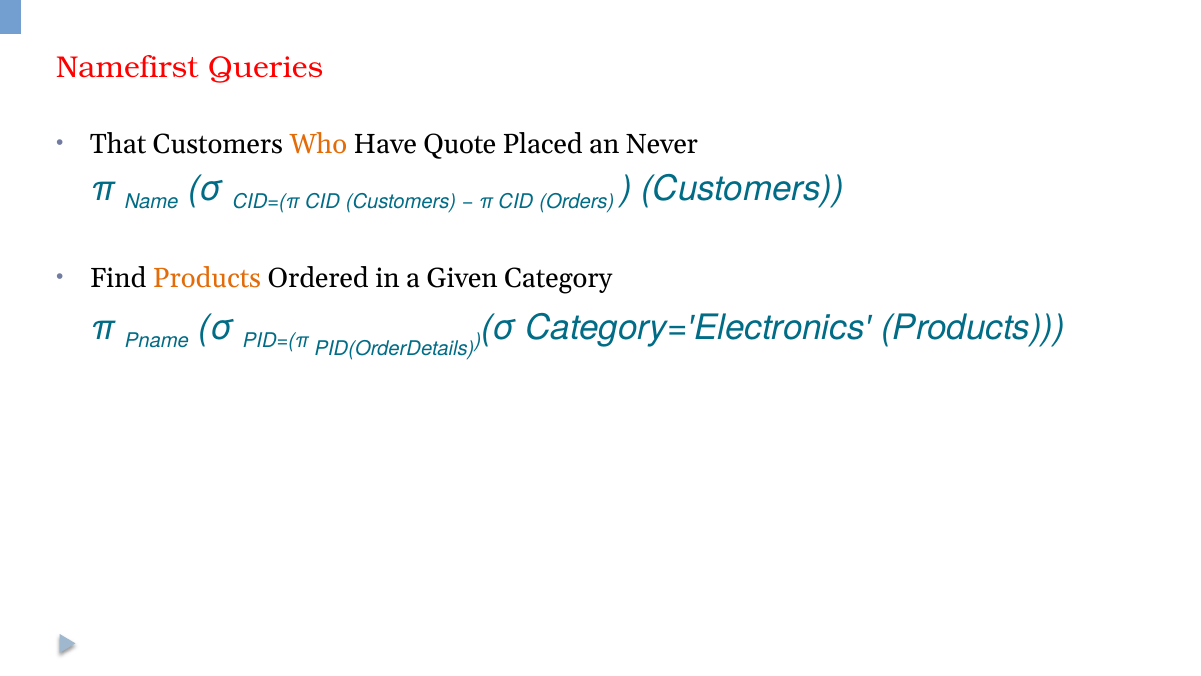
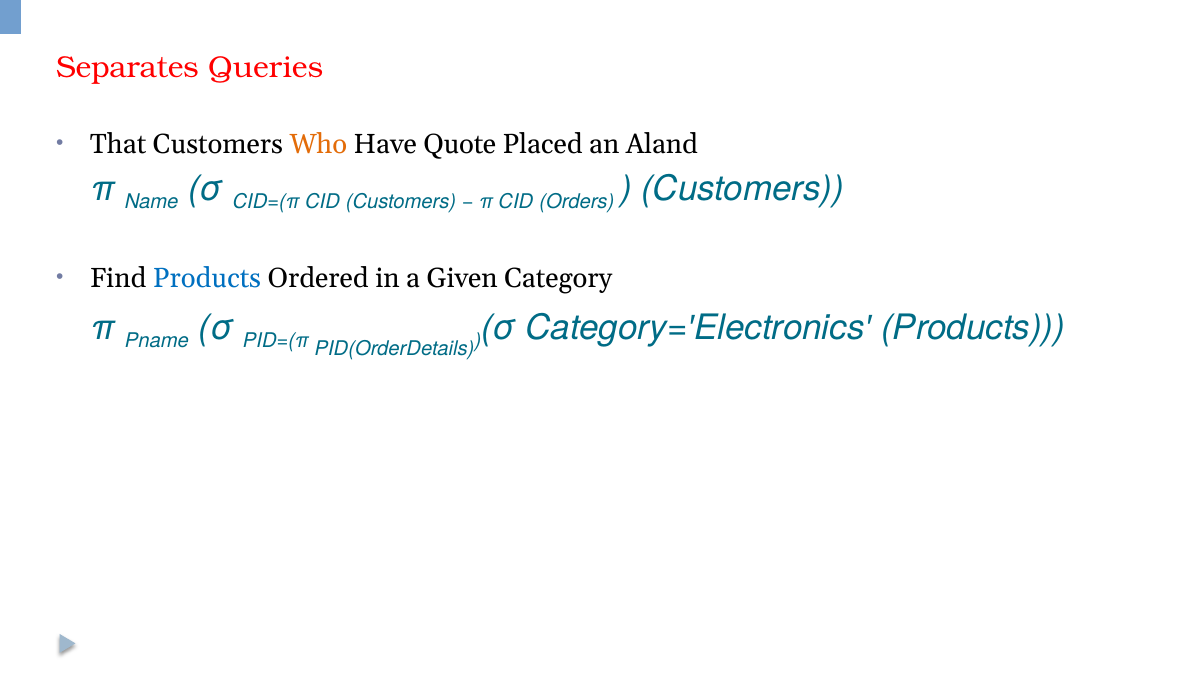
Namefirst: Namefirst -> Separates
Never: Never -> Aland
Products at (207, 278) colour: orange -> blue
